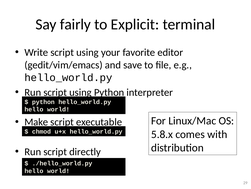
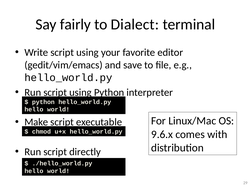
Explicit: Explicit -> Dialect
5.8.x: 5.8.x -> 9.6.x
